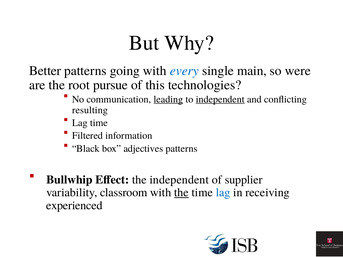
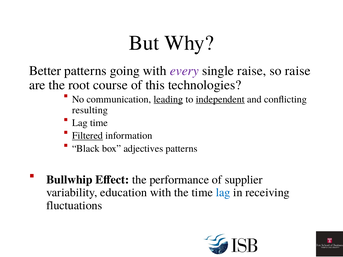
every colour: blue -> purple
single main: main -> raise
so were: were -> raise
pursue: pursue -> course
Filtered underline: none -> present
the independent: independent -> performance
classroom: classroom -> education
the at (181, 193) underline: present -> none
experienced: experienced -> fluctuations
